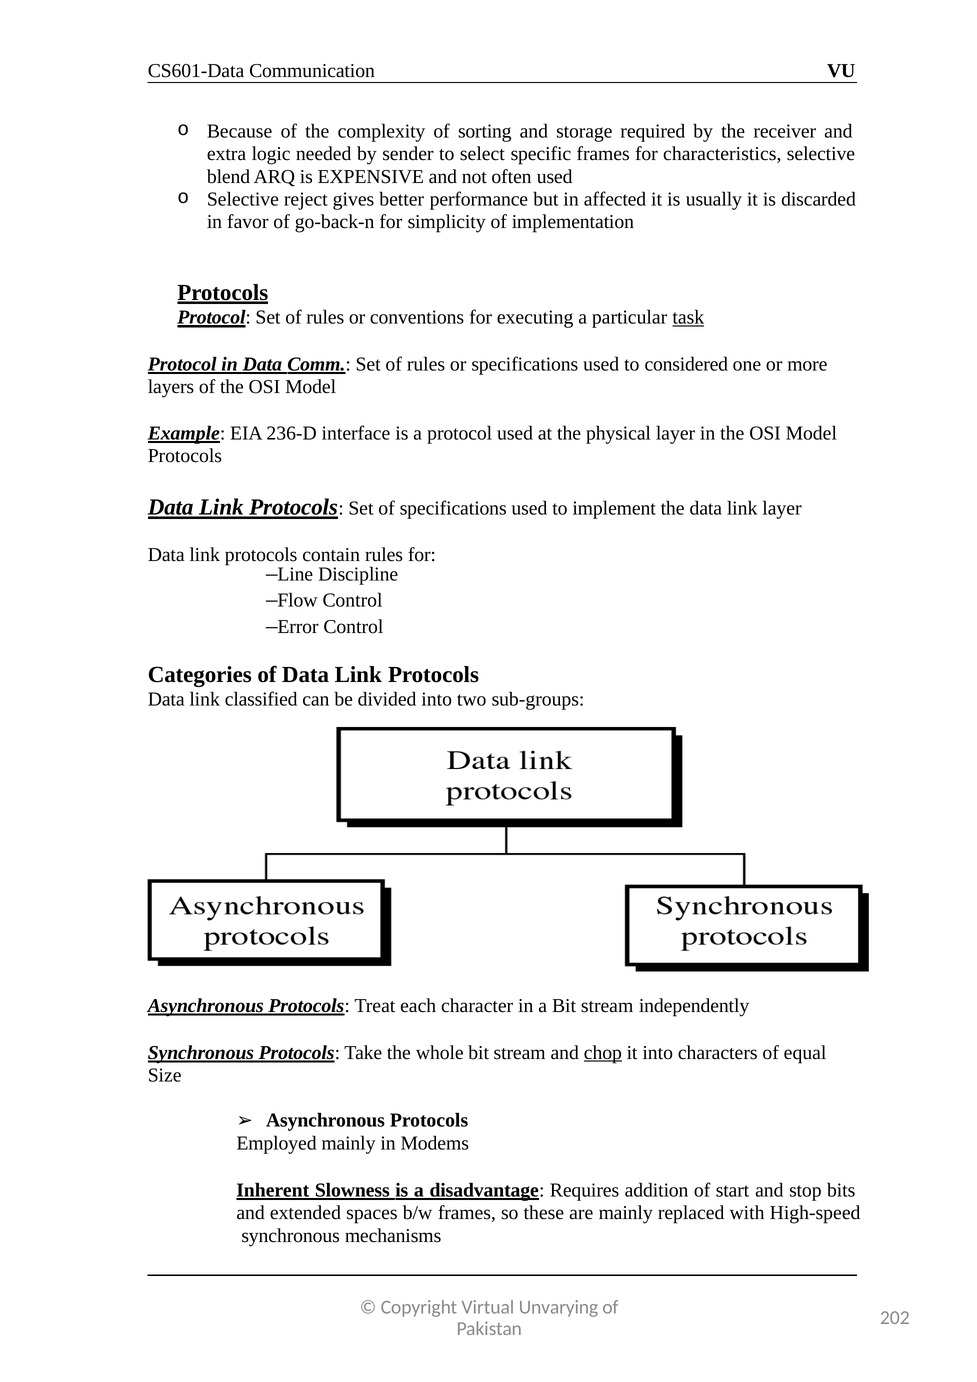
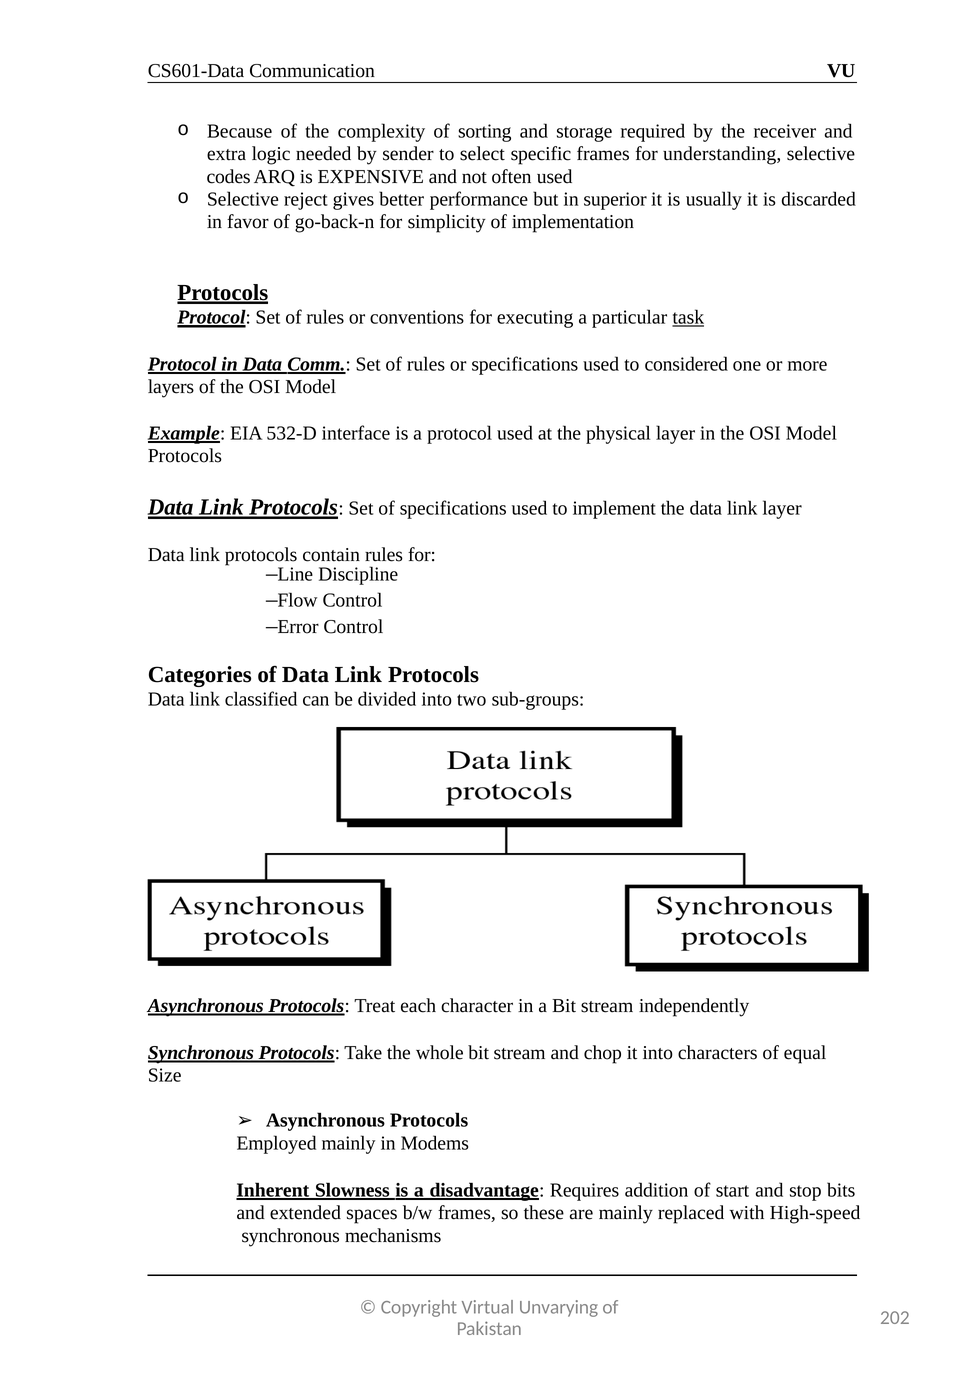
characteristics: characteristics -> understanding
blend: blend -> codes
affected: affected -> superior
236-D: 236-D -> 532-D
chop underline: present -> none
